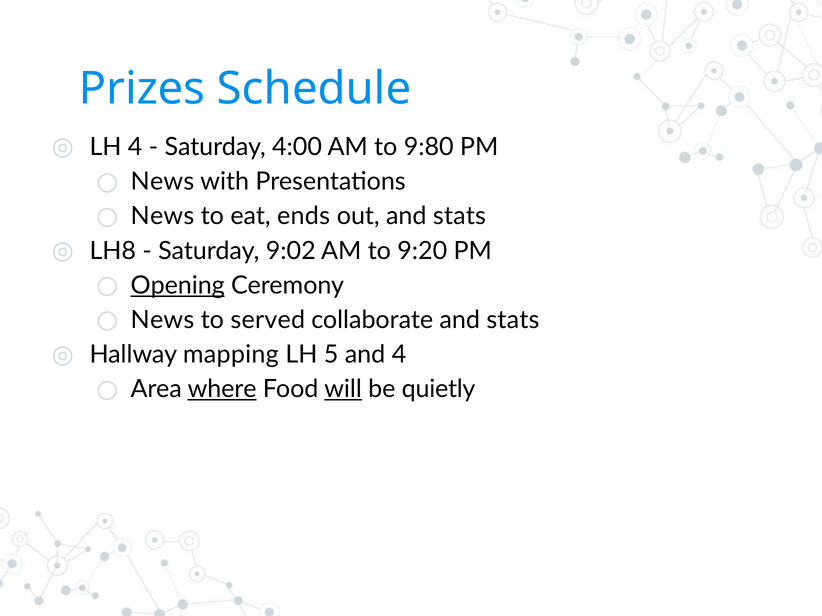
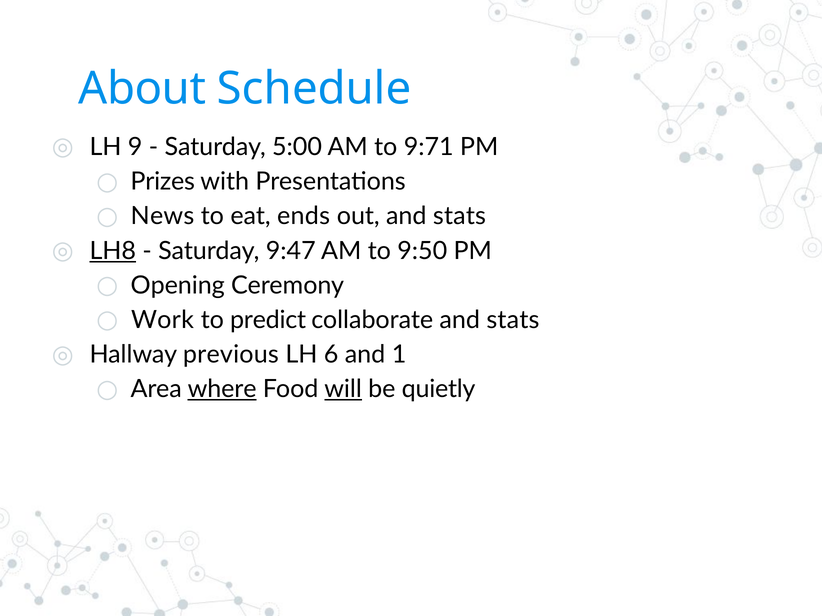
Prizes: Prizes -> About
LH 4: 4 -> 9
4:00: 4:00 -> 5:00
9:80: 9:80 -> 9:71
News at (162, 182): News -> Prizes
LH8 underline: none -> present
9:02: 9:02 -> 9:47
9:20: 9:20 -> 9:50
Opening underline: present -> none
News at (162, 320): News -> Work
served: served -> predict
mapping: mapping -> previous
5: 5 -> 6
and 4: 4 -> 1
